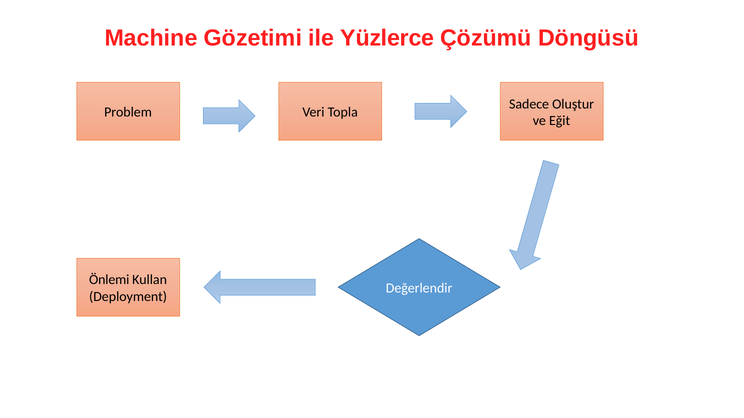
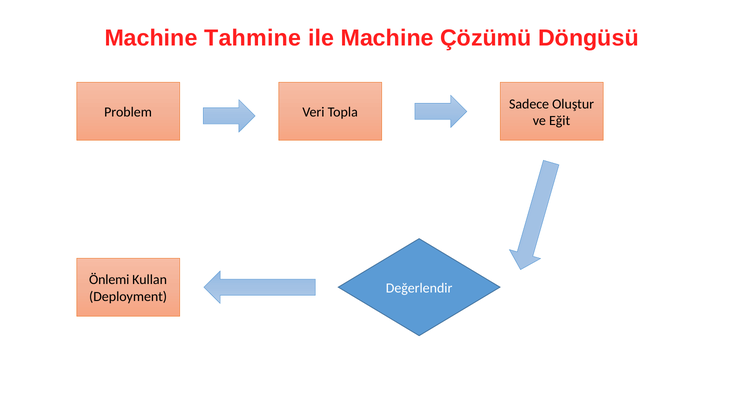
Gözetimi: Gözetimi -> Tahmine
ile Yüzlerce: Yüzlerce -> Machine
